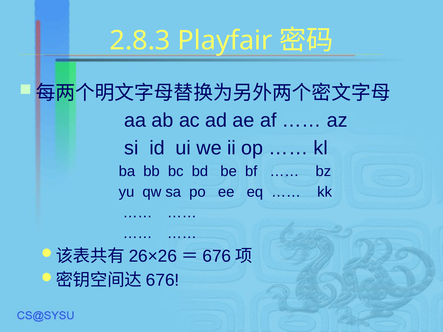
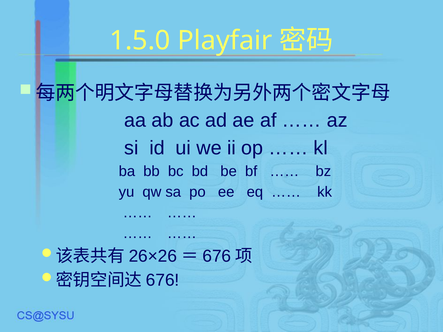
2.8.3: 2.8.3 -> 1.5.0
